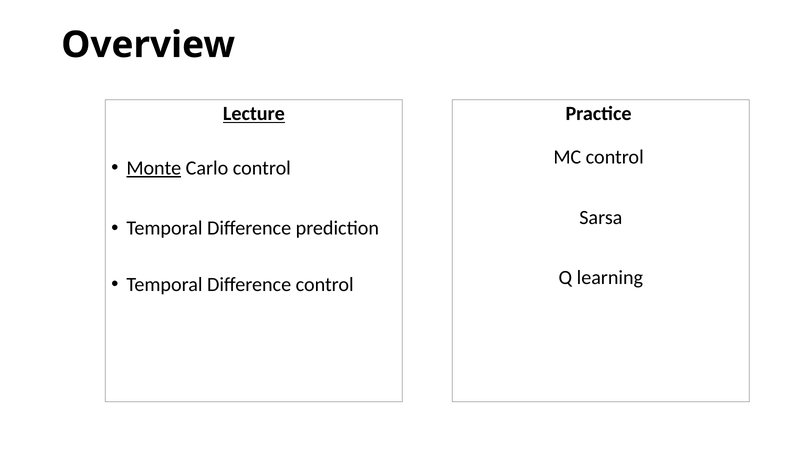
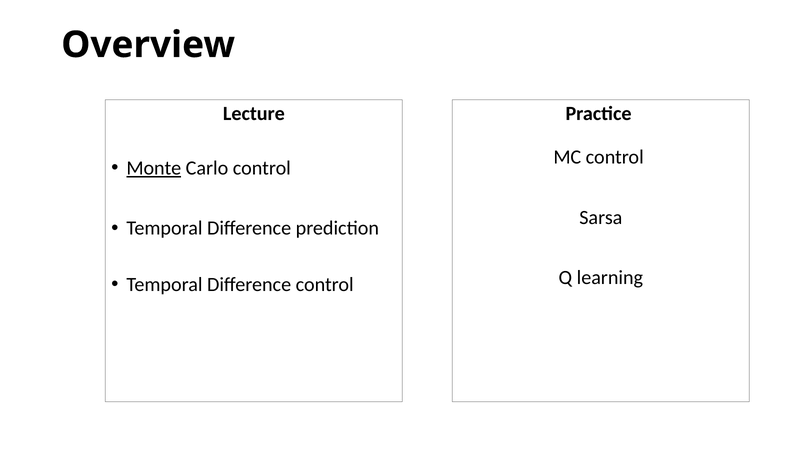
Lecture underline: present -> none
